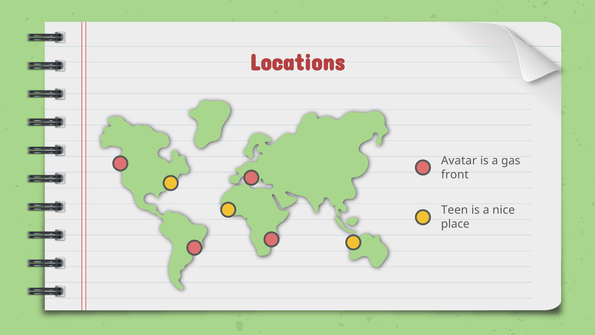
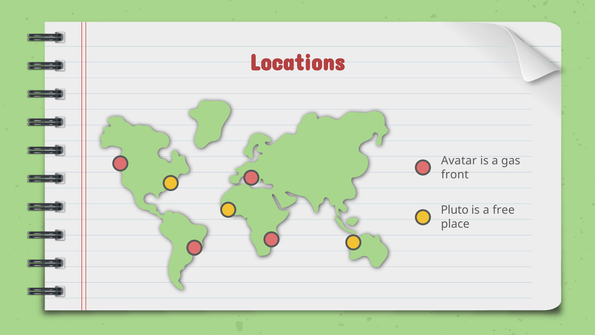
Teen: Teen -> Pluto
nice: nice -> free
